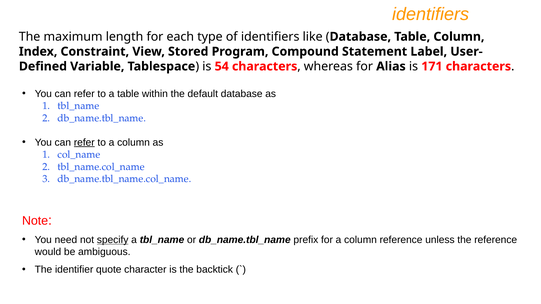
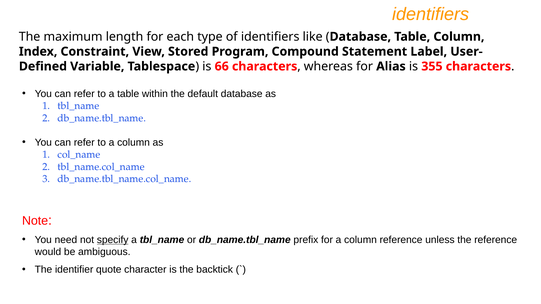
54: 54 -> 66
171: 171 -> 355
refer at (84, 143) underline: present -> none
